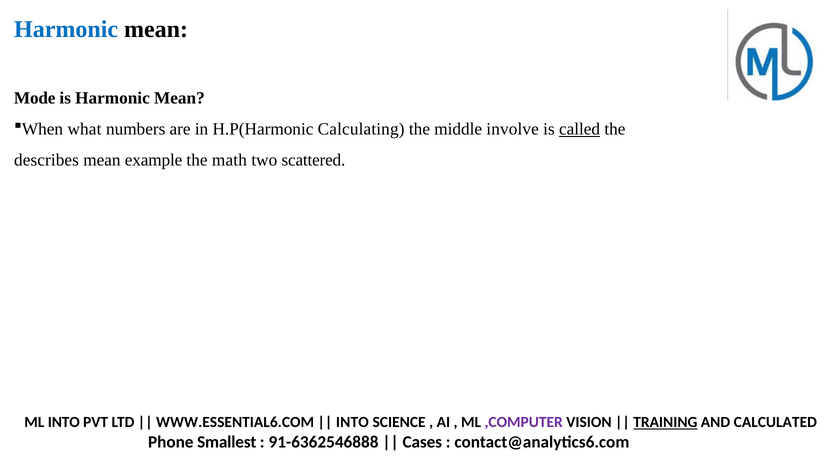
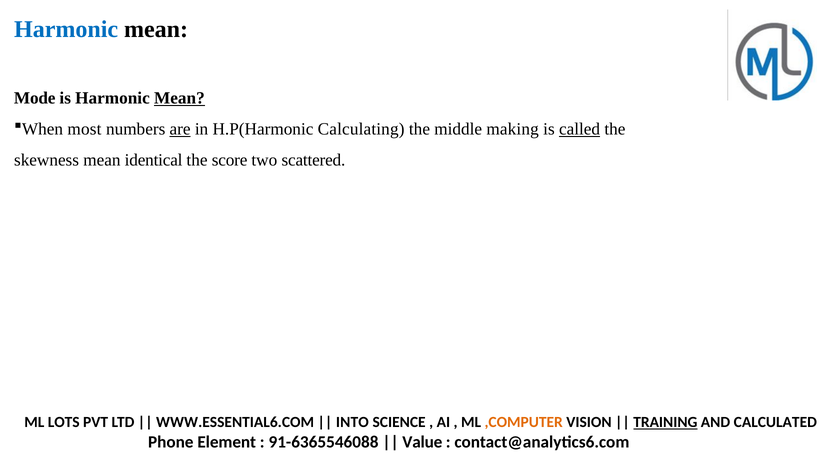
Mean at (179, 98) underline: none -> present
what: what -> most
are underline: none -> present
involve: involve -> making
describes: describes -> skewness
example: example -> identical
math: math -> score
ML INTO: INTO -> LOTS
,COMPUTER colour: purple -> orange
Smallest: Smallest -> Element
91-6362546888: 91-6362546888 -> 91-6365546088
Cases: Cases -> Value
